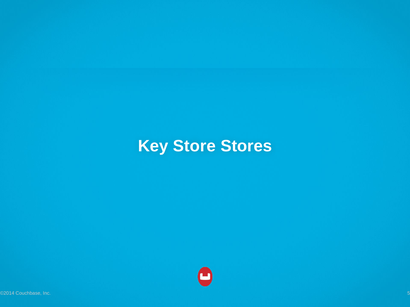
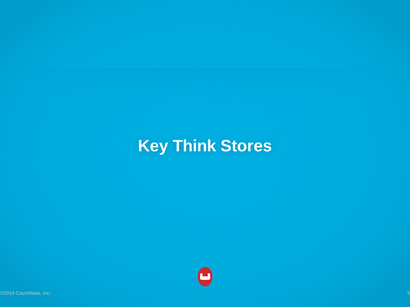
Store: Store -> Think
